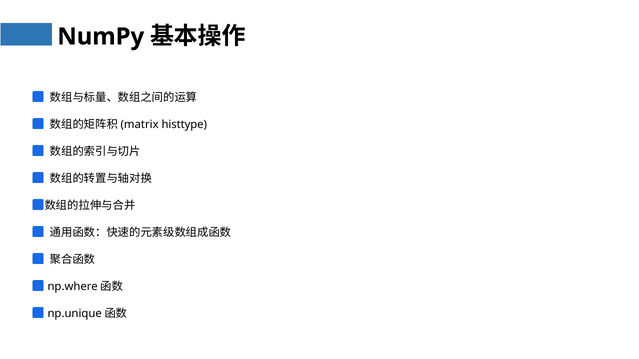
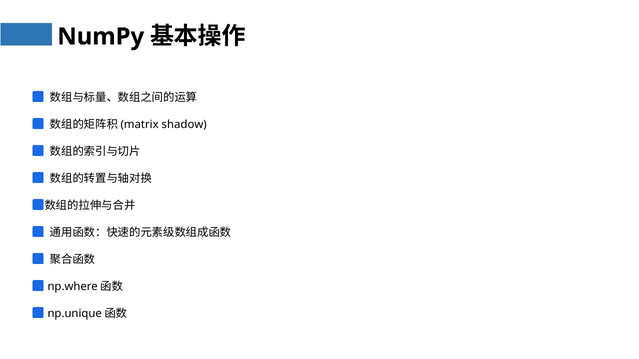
histtype: histtype -> shadow
